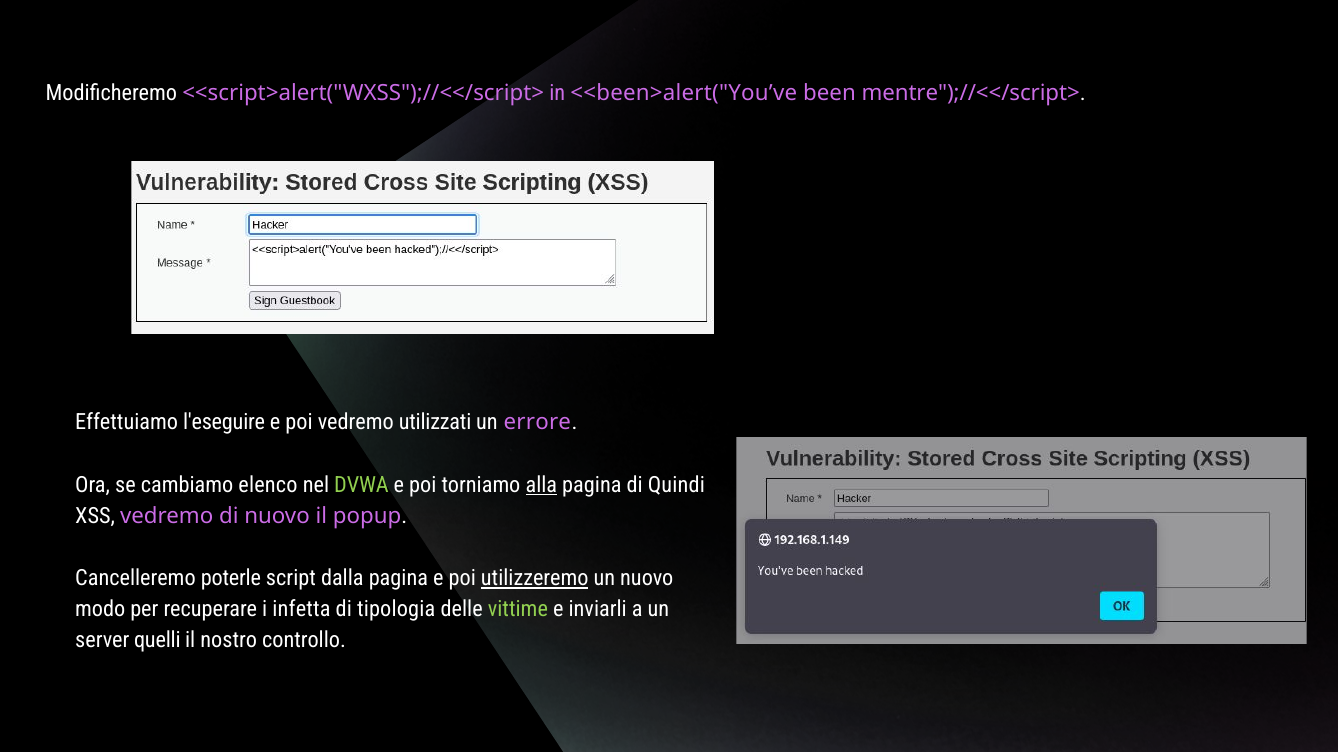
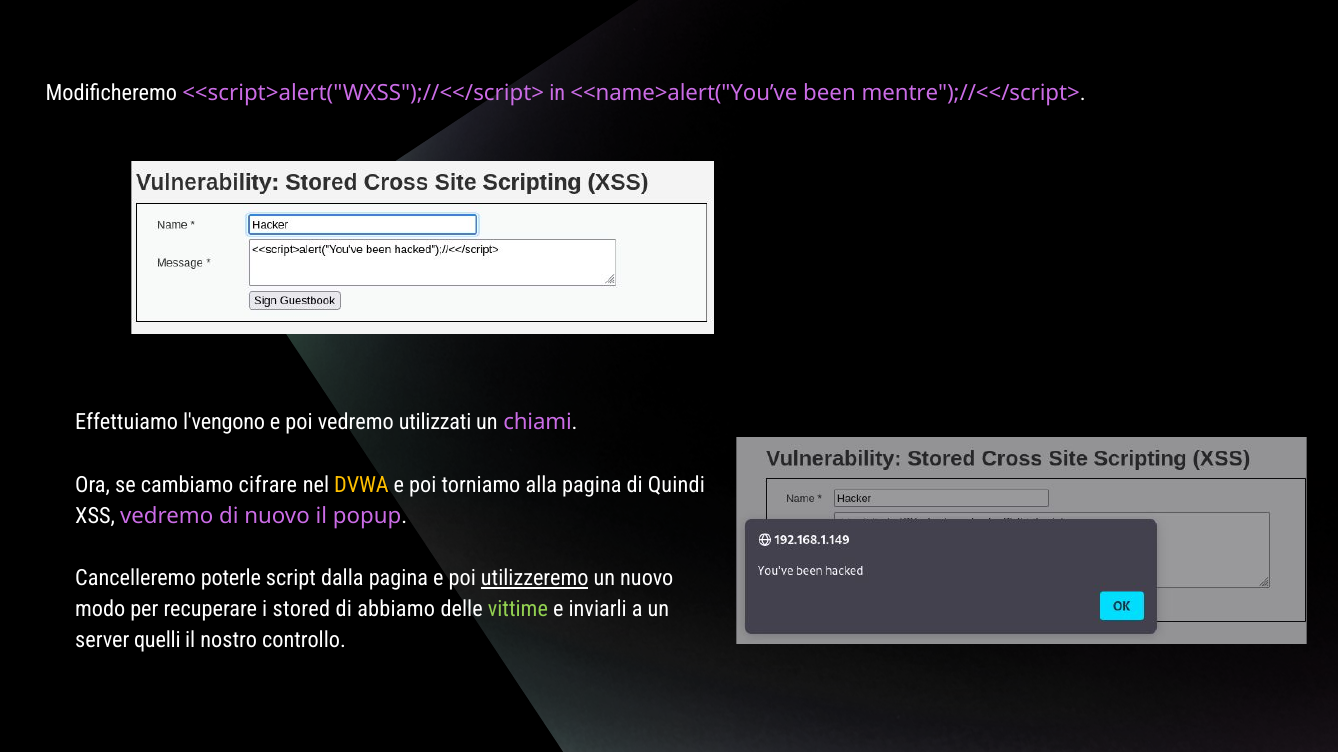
<<been>alert("You’ve: <<been>alert("You’ve -> <<name>alert("You’ve
l'eseguire: l'eseguire -> l'vengono
errore: errore -> chiami
elenco: elenco -> cifrare
DVWA colour: light green -> yellow
alla underline: present -> none
infetta: infetta -> stored
tipologia: tipologia -> abbiamo
